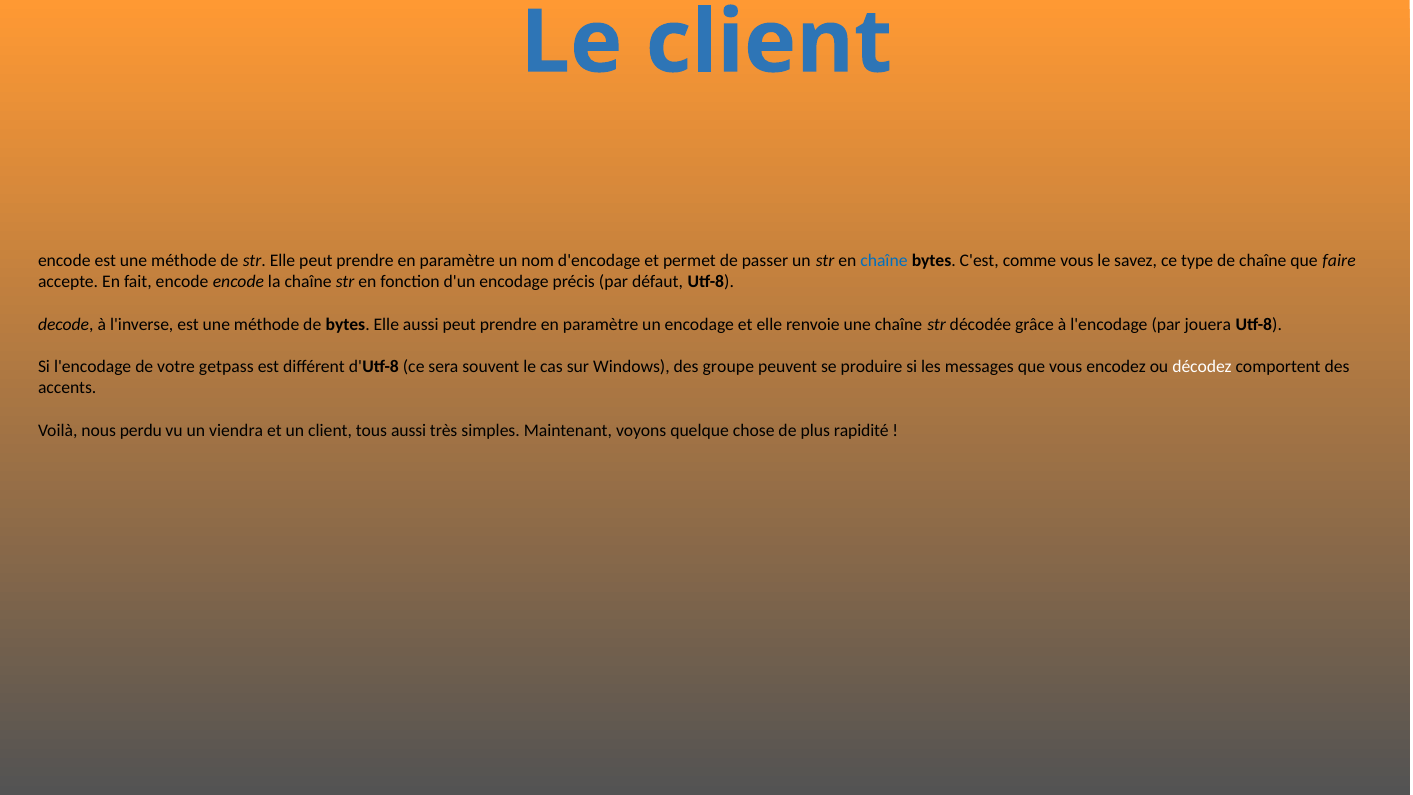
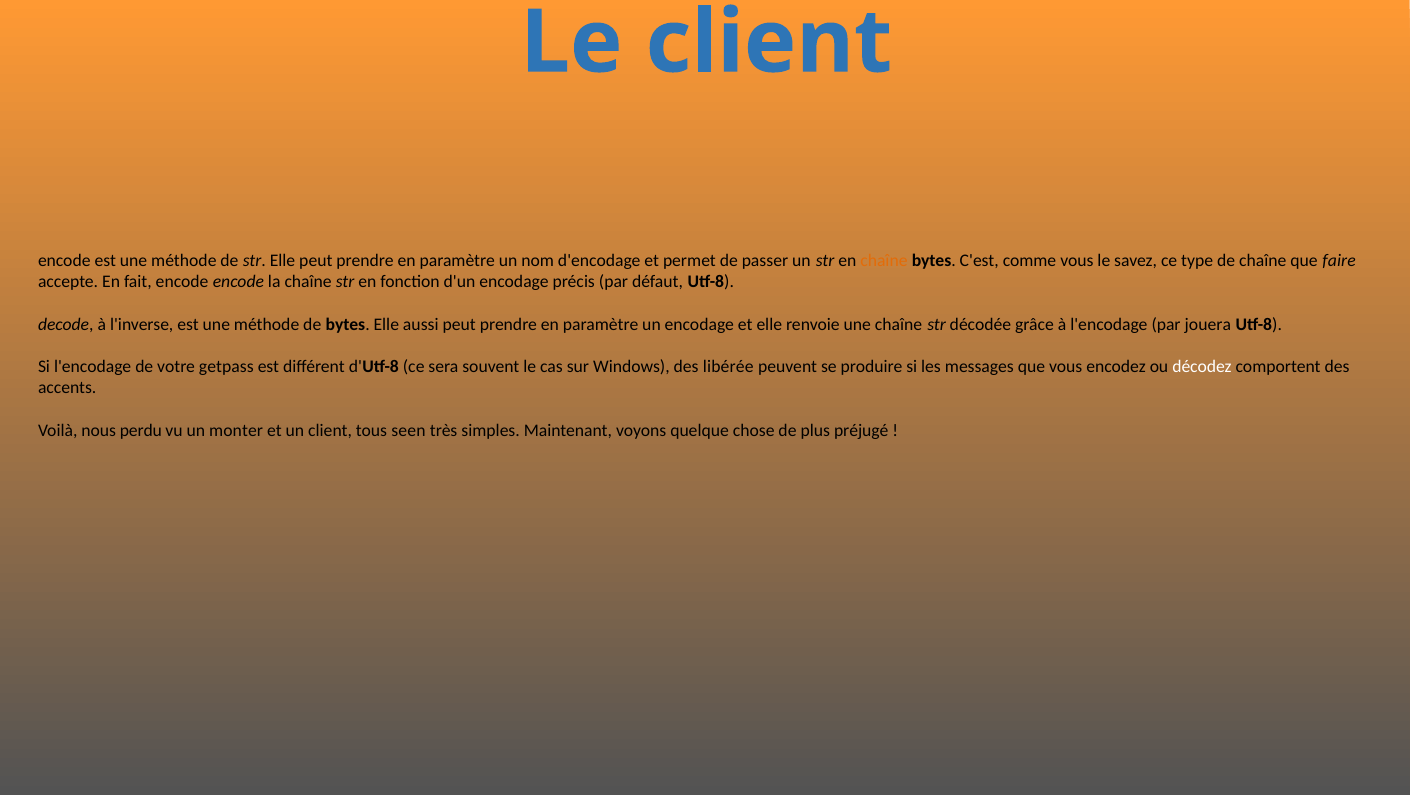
chaîne at (884, 261) colour: blue -> orange
groupe: groupe -> libérée
viendra: viendra -> monter
tous aussi: aussi -> seen
rapidité: rapidité -> préjugé
